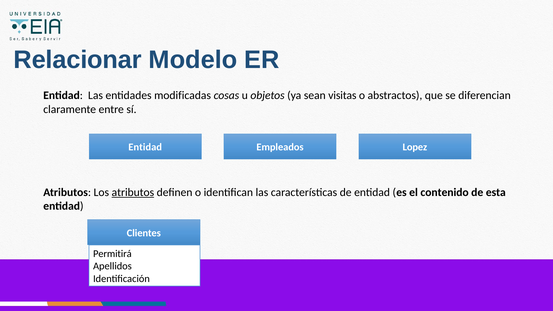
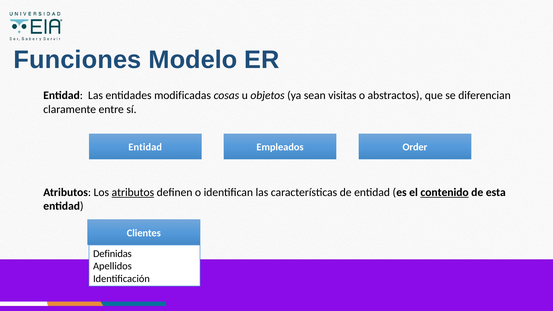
Relacionar: Relacionar -> Funciones
Lopez: Lopez -> Order
contenido underline: none -> present
Permitirá: Permitirá -> Definidas
